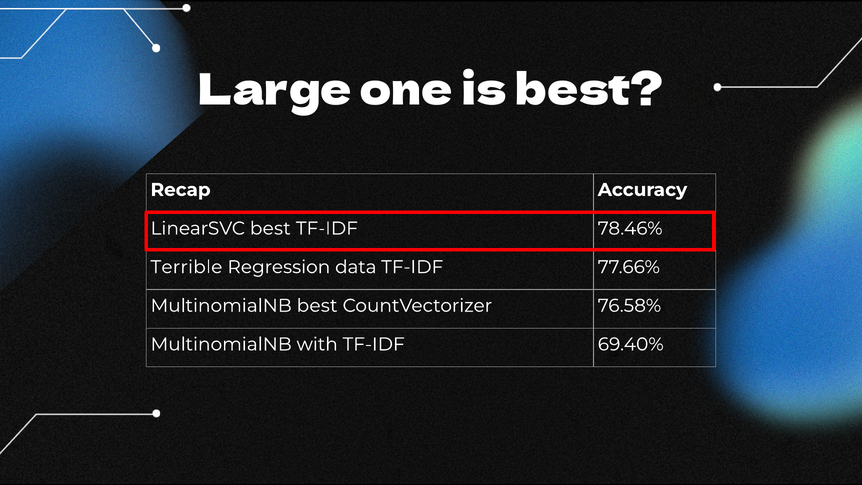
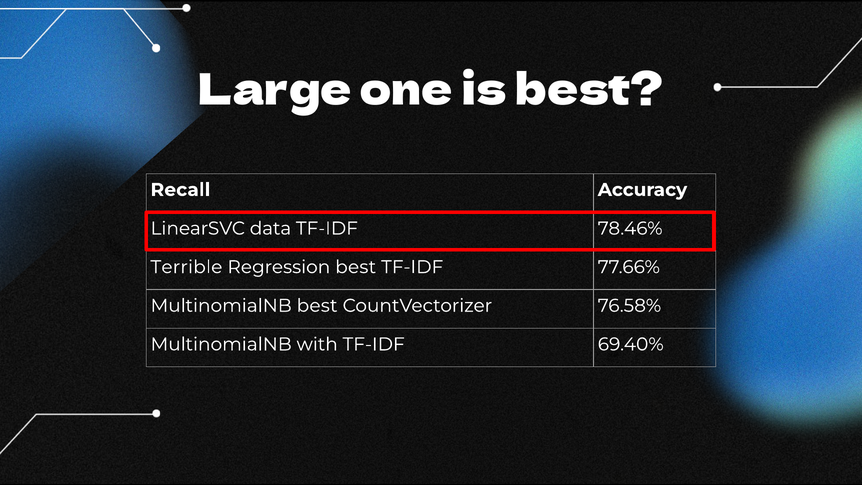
Recap: Recap -> Recall
LinearSVC best: best -> data
Regression data: data -> best
